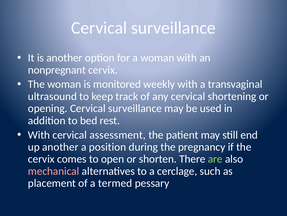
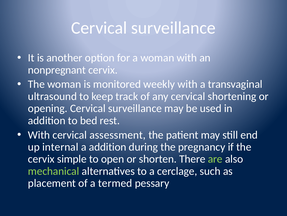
up another: another -> internal
a position: position -> addition
comes: comes -> simple
mechanical colour: pink -> light green
